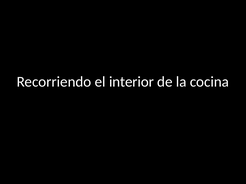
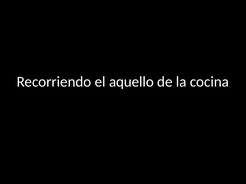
interior: interior -> aquello
